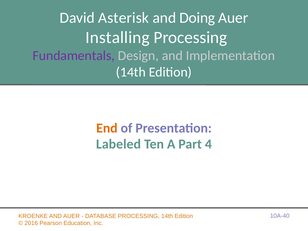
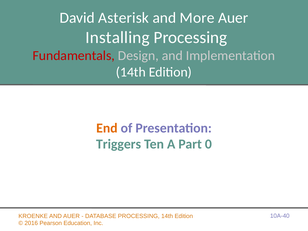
Doing: Doing -> More
Fundamentals colour: purple -> red
Labeled: Labeled -> Triggers
4: 4 -> 0
